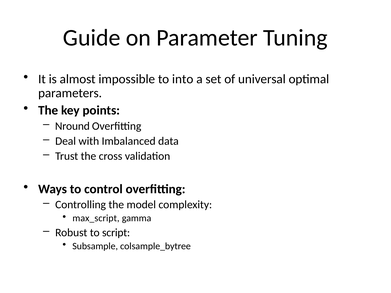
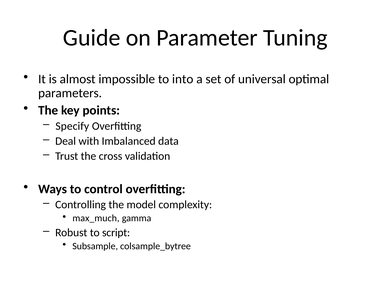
Nround: Nround -> Specify
max_script: max_script -> max_much
